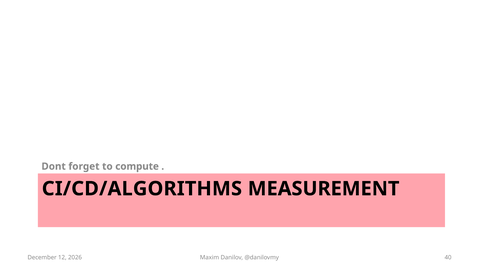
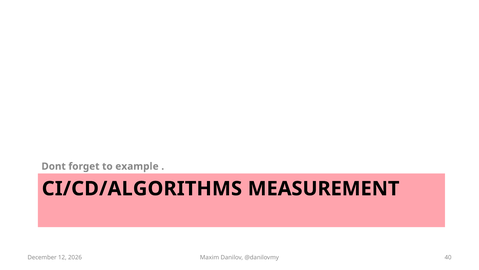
compute: compute -> example
